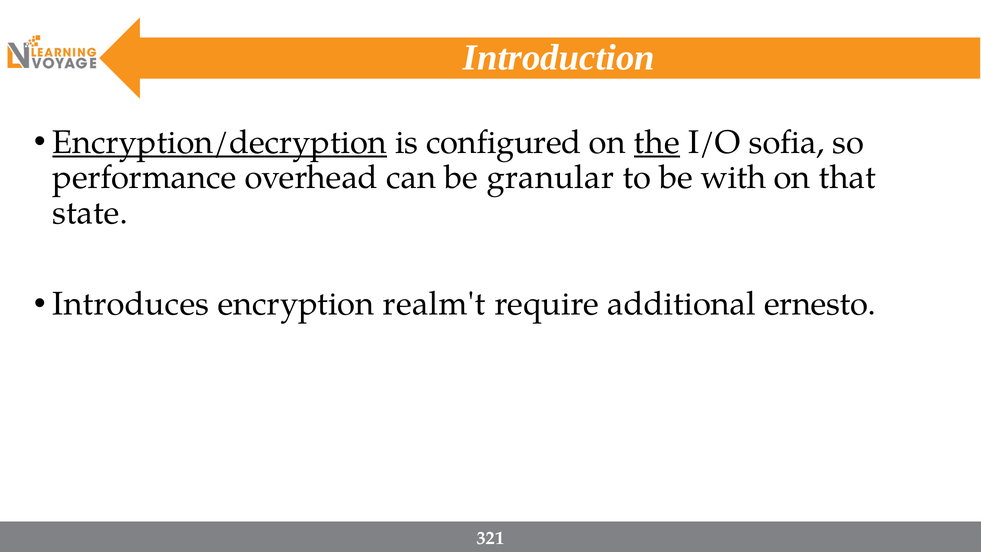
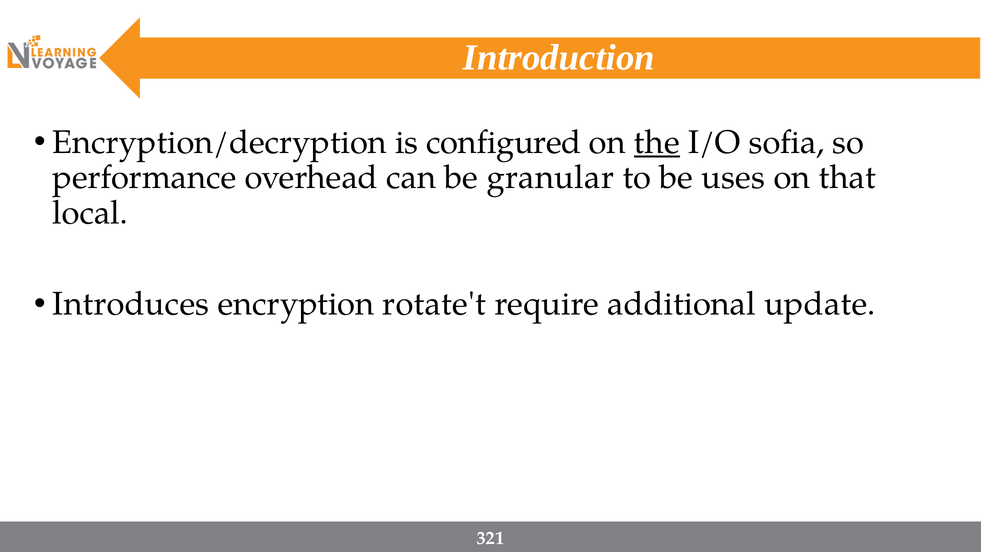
Encryption/decryption underline: present -> none
with: with -> uses
state: state -> local
realm't: realm't -> rotate't
ernesto: ernesto -> update
